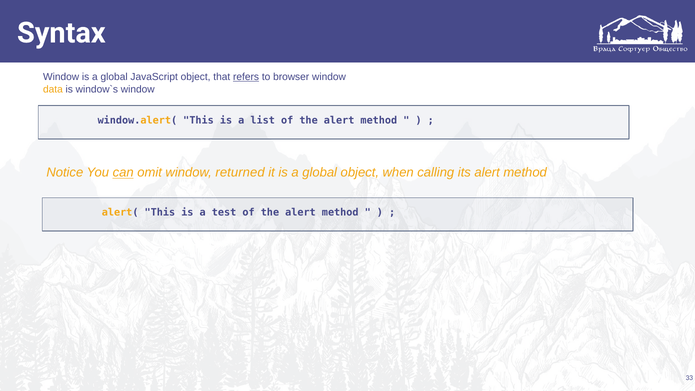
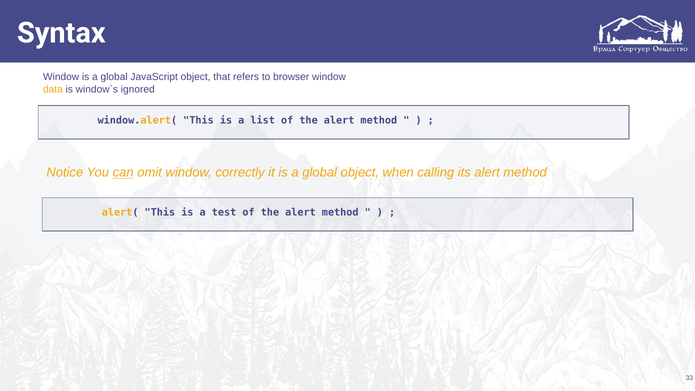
refers underline: present -> none
window at (138, 89): window -> ignored
returned: returned -> correctly
